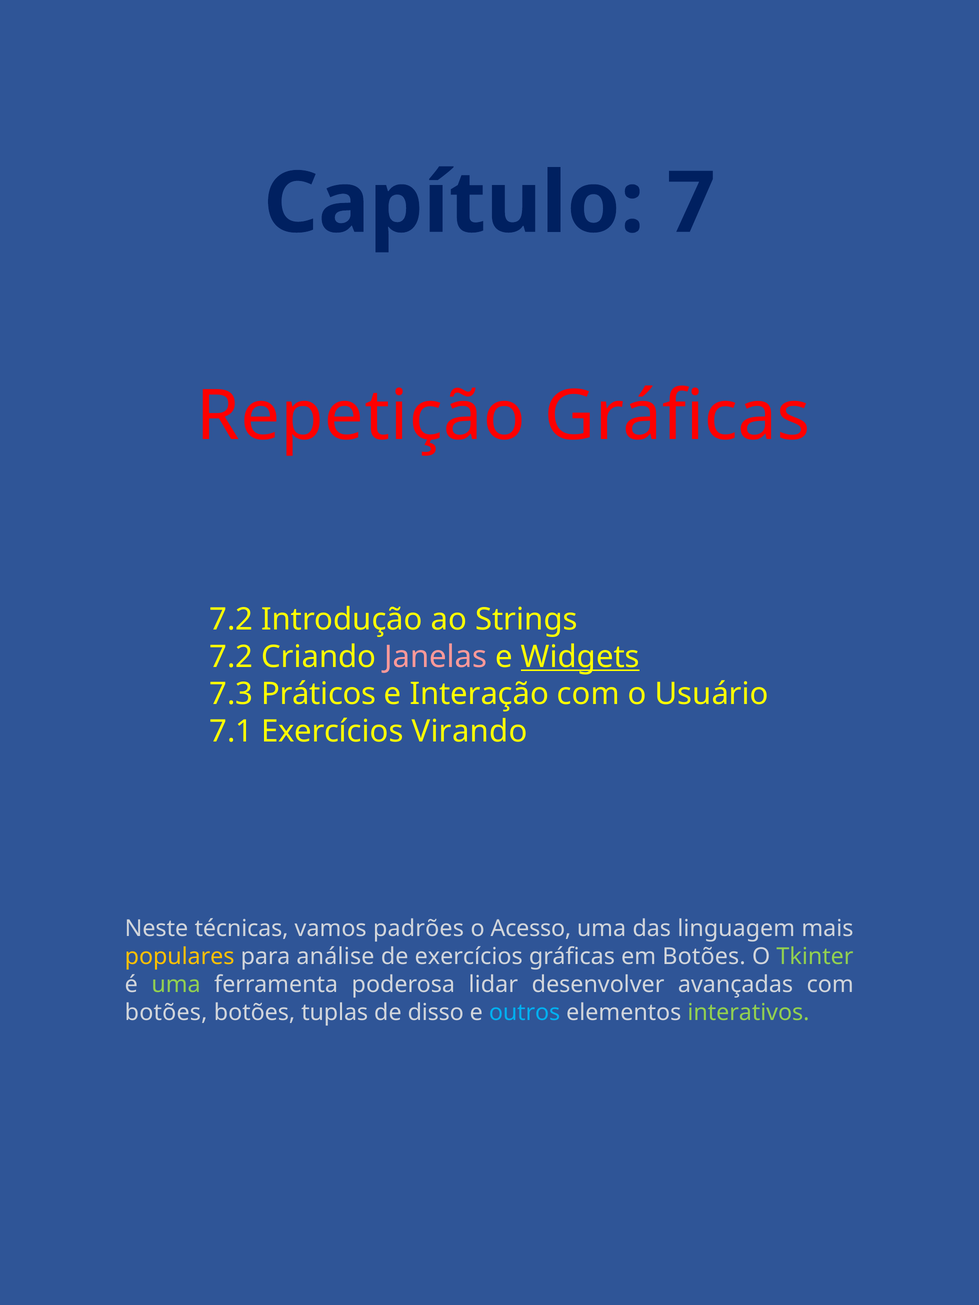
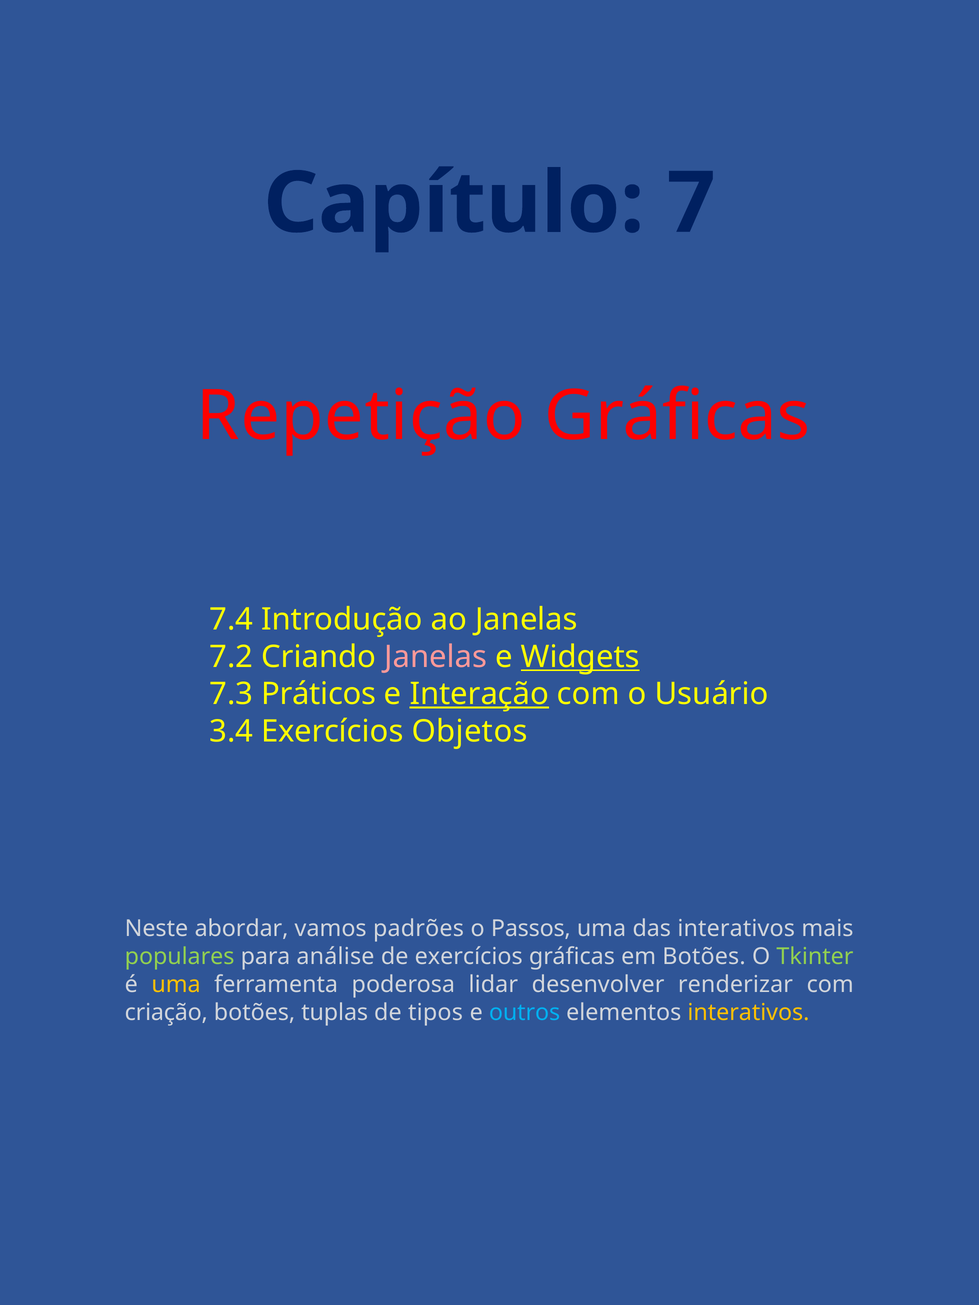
7.2 at (231, 620): 7.2 -> 7.4
ao Strings: Strings -> Janelas
Interação underline: none -> present
7.1: 7.1 -> 3.4
Exercícios Virando: Virando -> Objetos
técnicas: técnicas -> abordar
Acesso: Acesso -> Passos
das linguagem: linguagem -> interativos
populares colour: yellow -> light green
uma at (176, 985) colour: light green -> yellow
avançadas: avançadas -> renderizar
botões at (166, 1013): botões -> criação
disso: disso -> tipos
interativos at (748, 1013) colour: light green -> yellow
